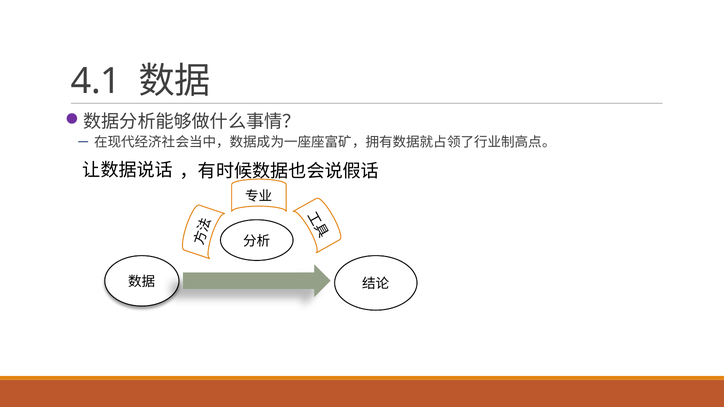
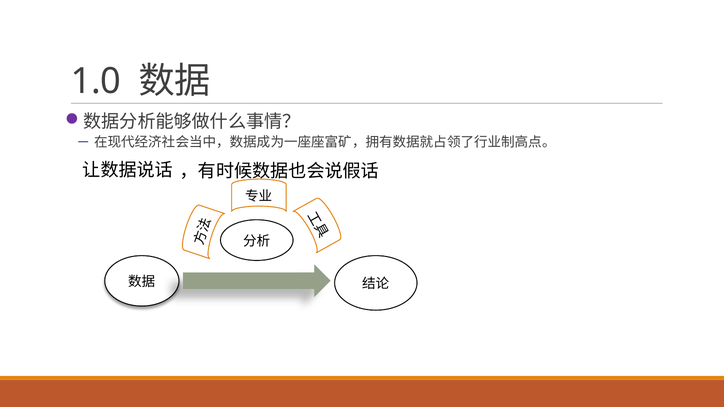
4.1: 4.1 -> 1.0
